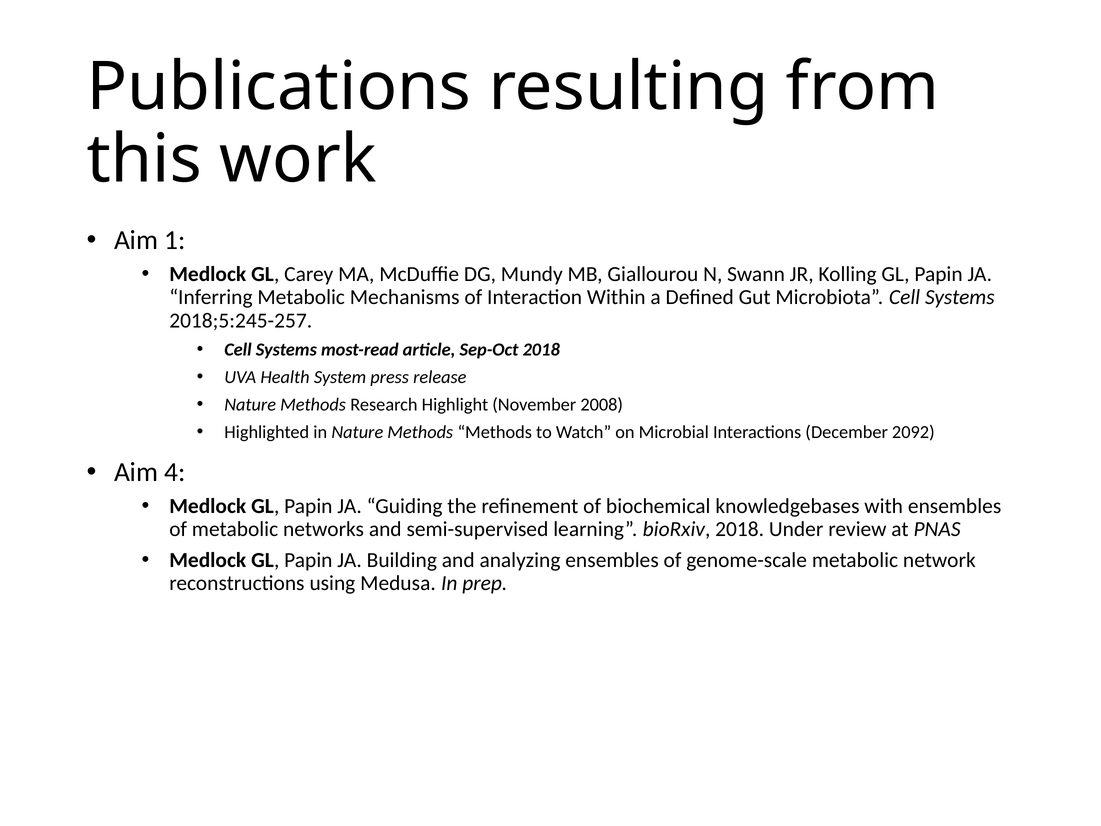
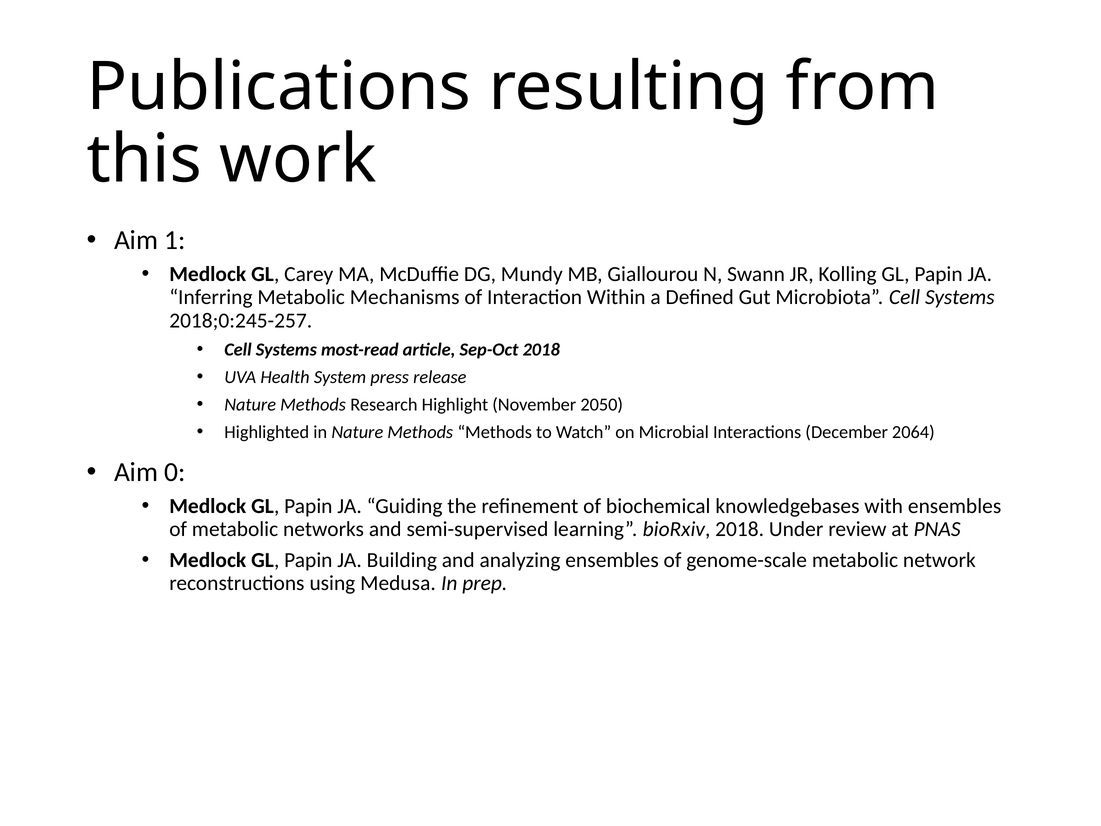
2018;5:245-257: 2018;5:245-257 -> 2018;0:245-257
2008: 2008 -> 2050
2092: 2092 -> 2064
4: 4 -> 0
